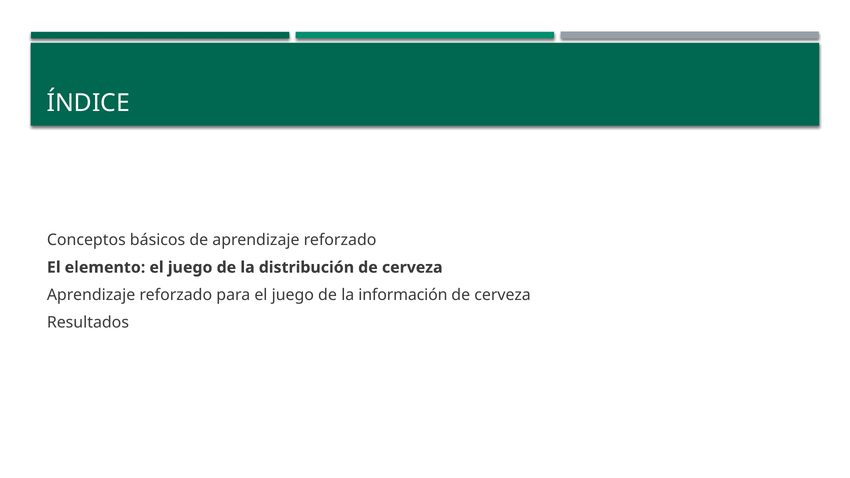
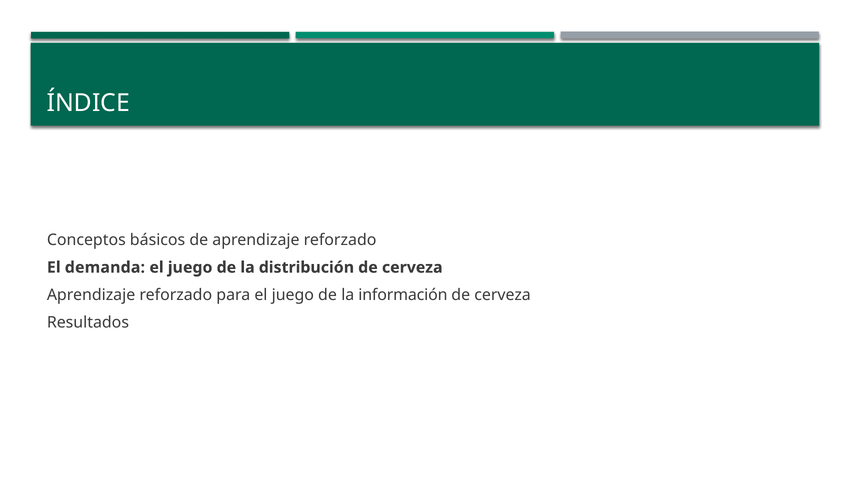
elemento: elemento -> demanda
